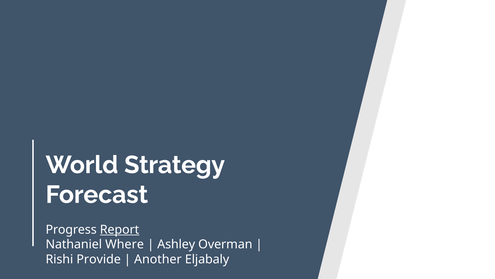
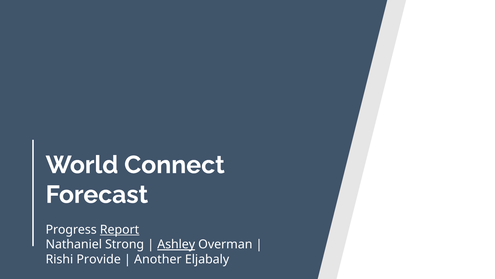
Strategy: Strategy -> Connect
Where: Where -> Strong
Ashley underline: none -> present
